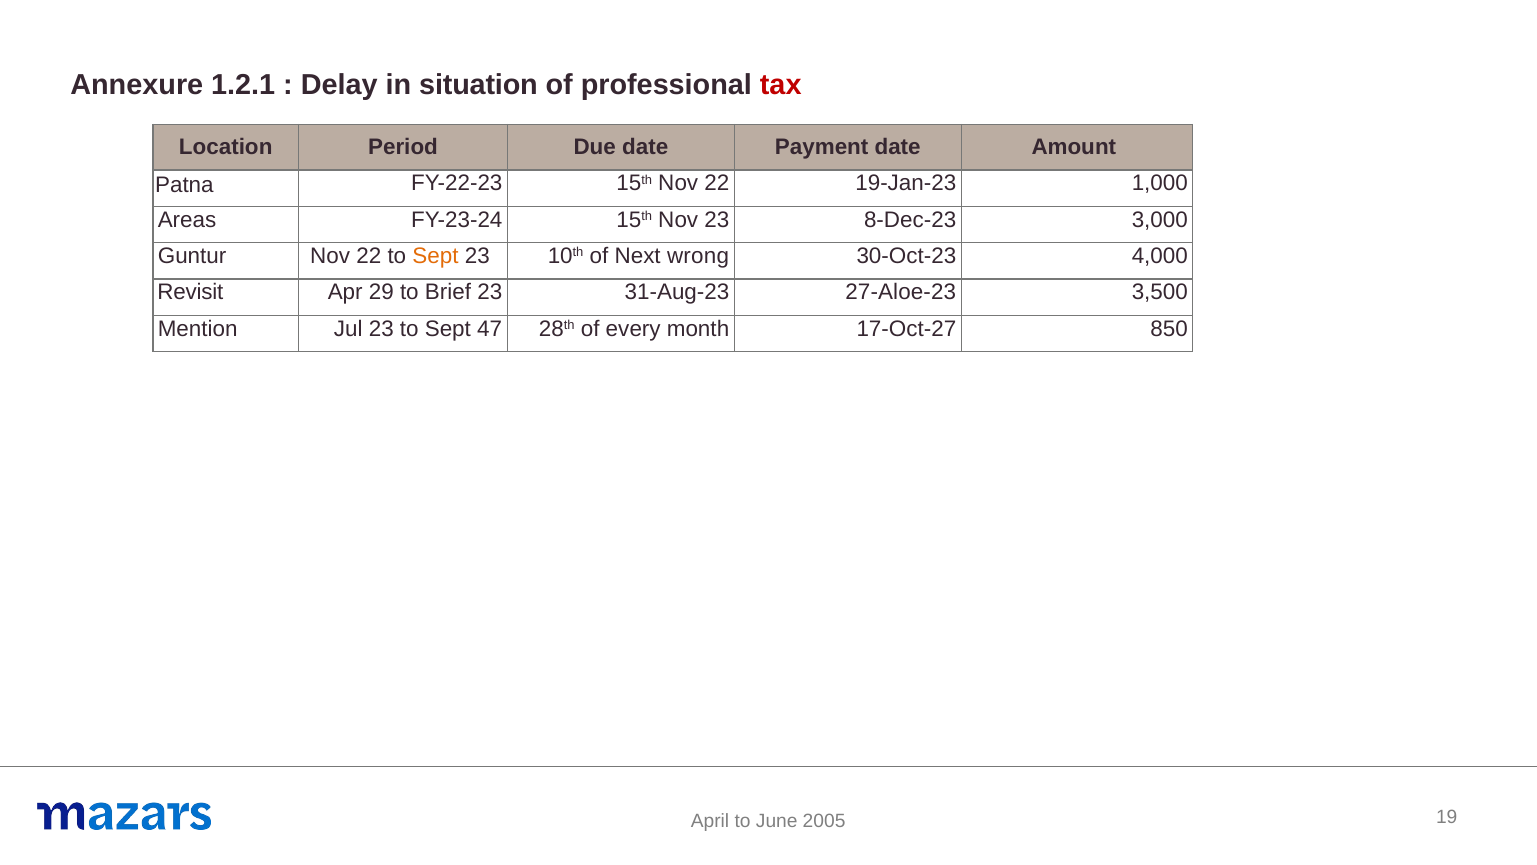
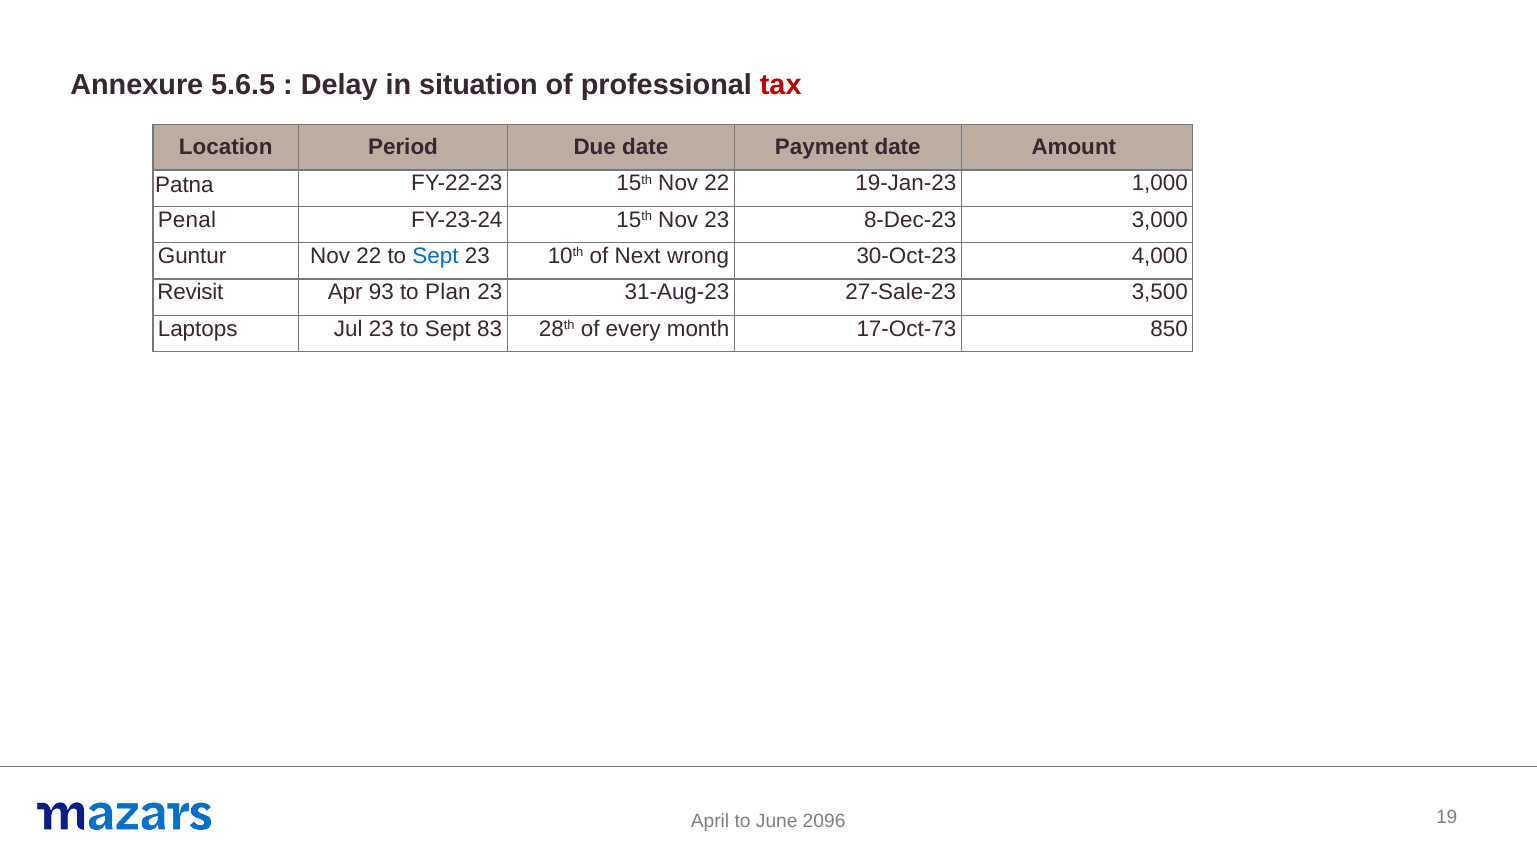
1.2.1: 1.2.1 -> 5.6.5
Areas: Areas -> Penal
Sept at (436, 256) colour: orange -> blue
29: 29 -> 93
Brief: Brief -> Plan
27-Aloe-23: 27-Aloe-23 -> 27-Sale-23
Mention: Mention -> Laptops
47: 47 -> 83
17-Oct-27: 17-Oct-27 -> 17-Oct-73
2005: 2005 -> 2096
